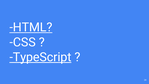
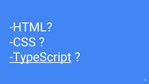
HTML underline: present -> none
